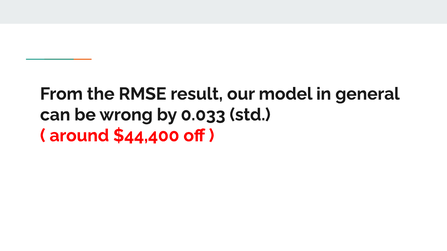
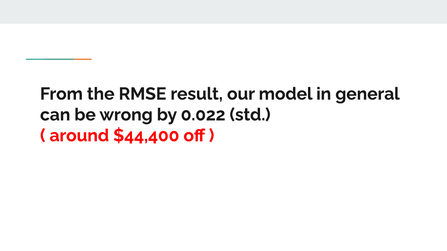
0.033: 0.033 -> 0.022
